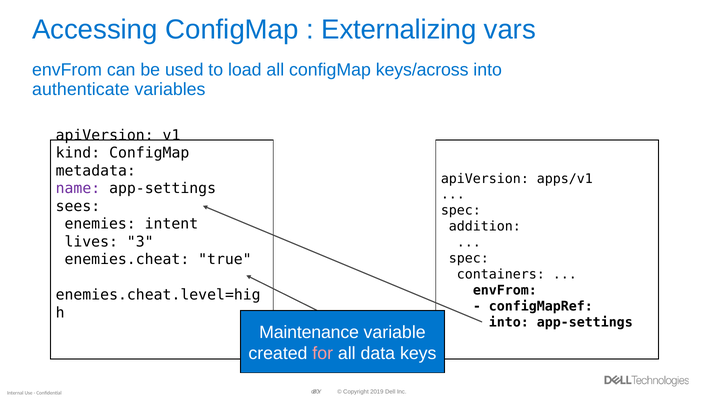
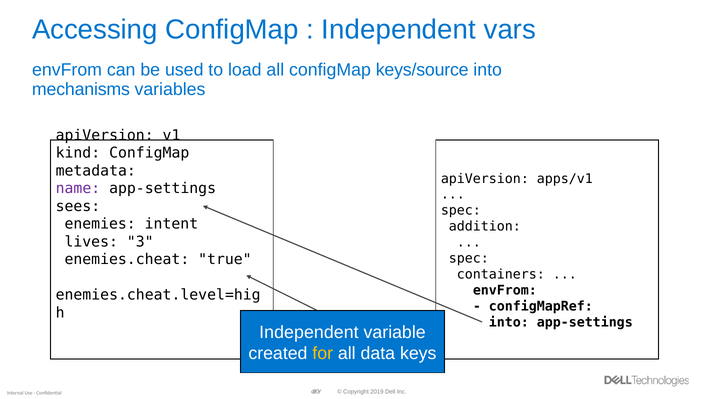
Externalizing at (399, 30): Externalizing -> Independent
keys/across: keys/across -> keys/source
authenticate: authenticate -> mechanisms
Maintenance at (309, 332): Maintenance -> Independent
for colour: pink -> yellow
